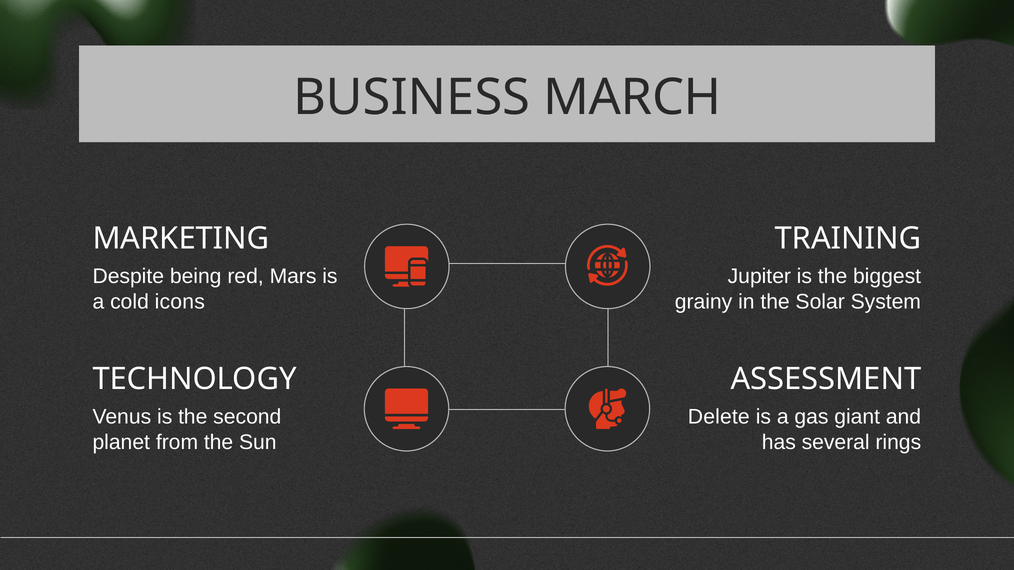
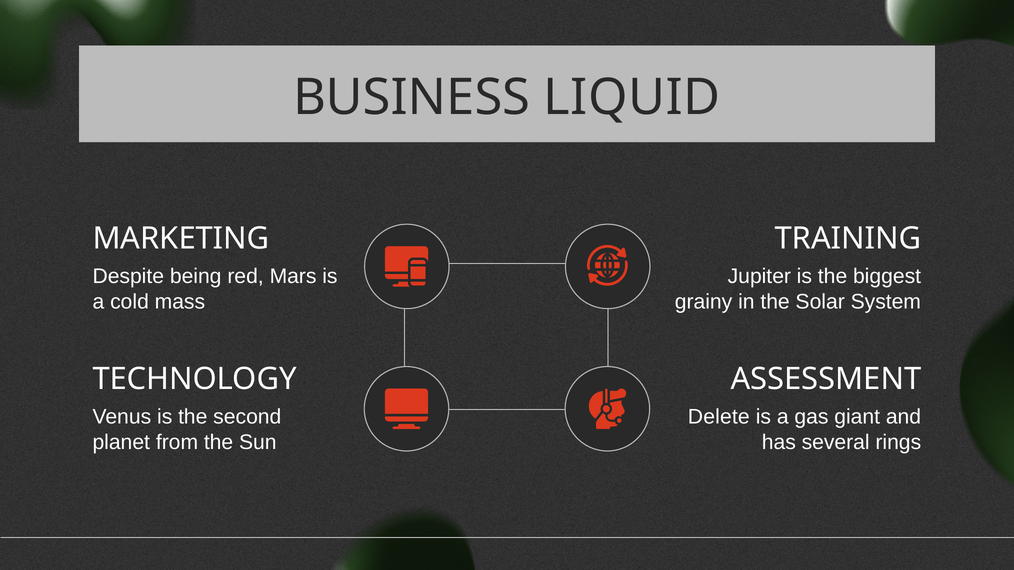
MARCH: MARCH -> LIQUID
icons: icons -> mass
